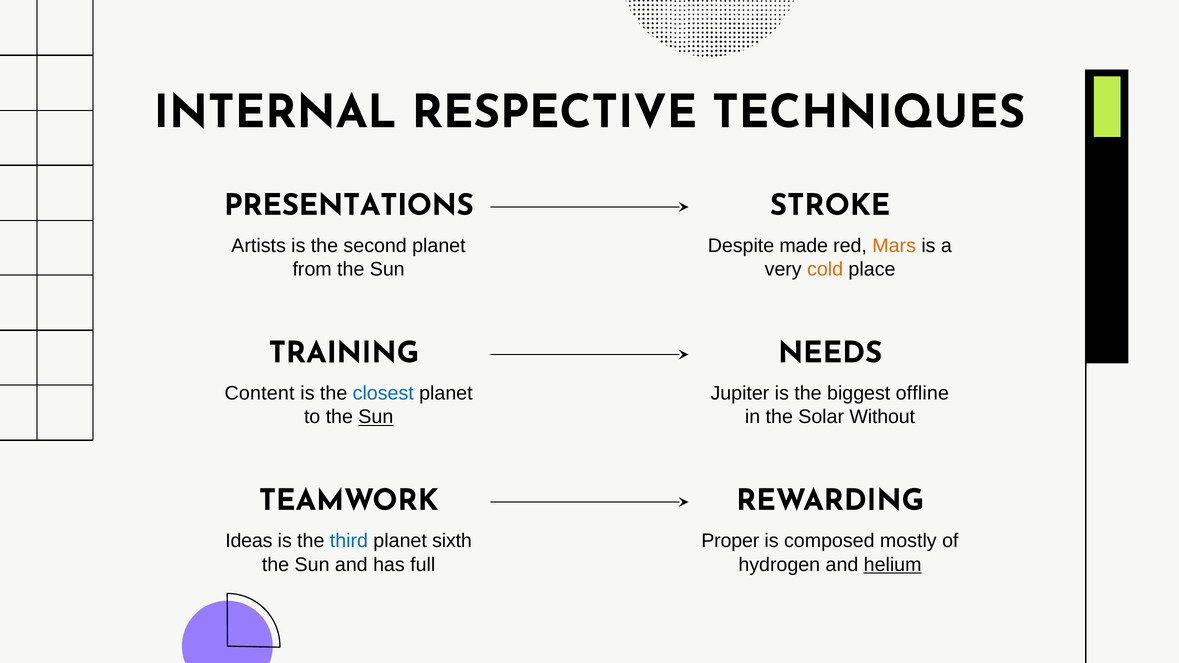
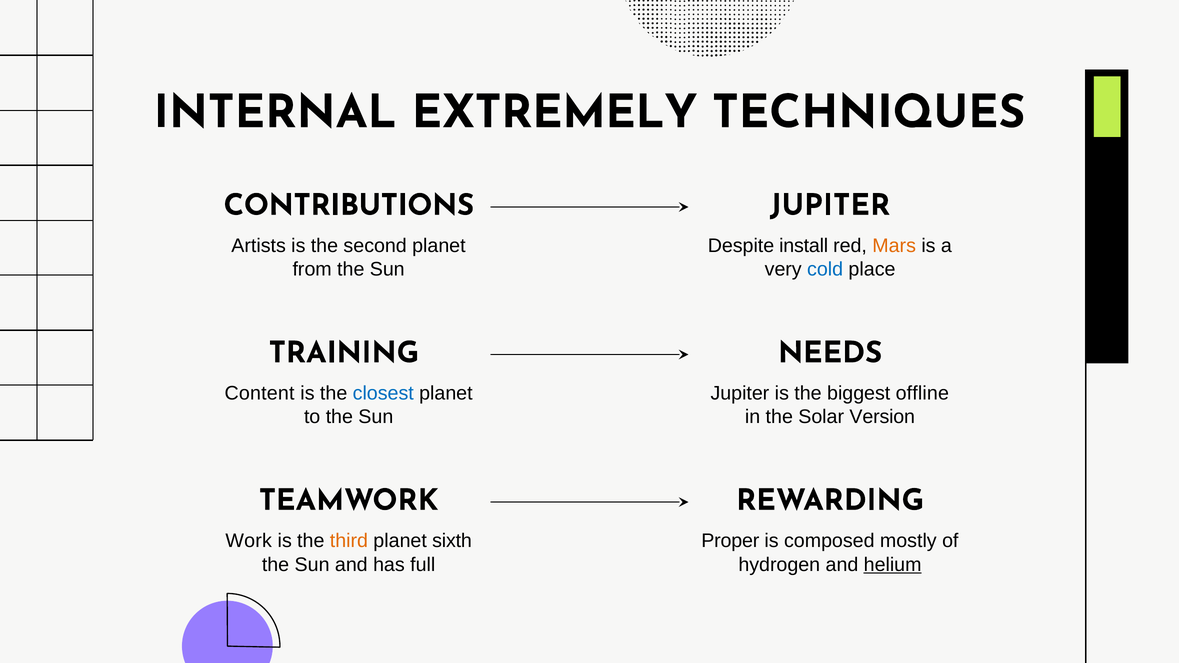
RESPECTIVE: RESPECTIVE -> EXTREMELY
PRESENTATIONS: PRESENTATIONS -> CONTRIBUTIONS
STROKE at (830, 205): STROKE -> JUPITER
made: made -> install
cold colour: orange -> blue
Sun at (376, 417) underline: present -> none
Without: Without -> Version
Ideas: Ideas -> Work
third colour: blue -> orange
